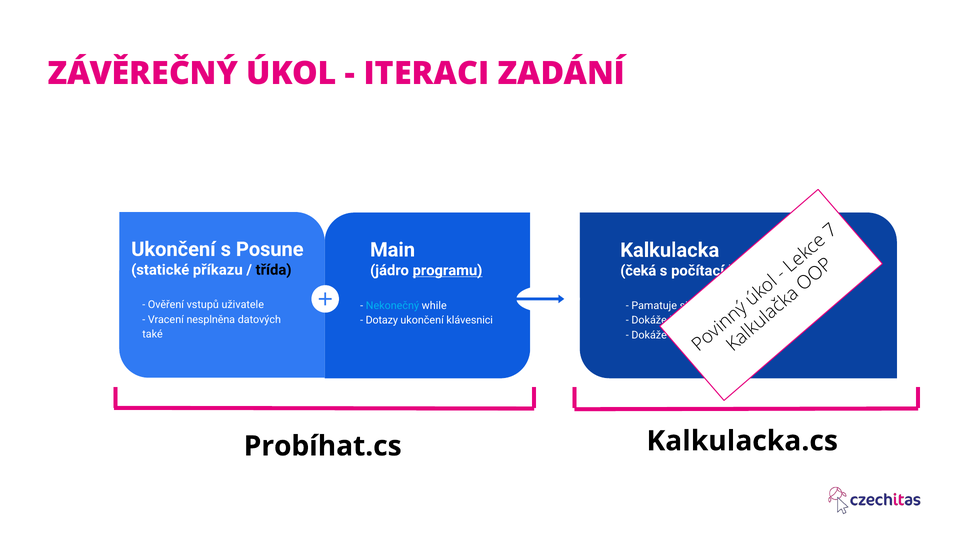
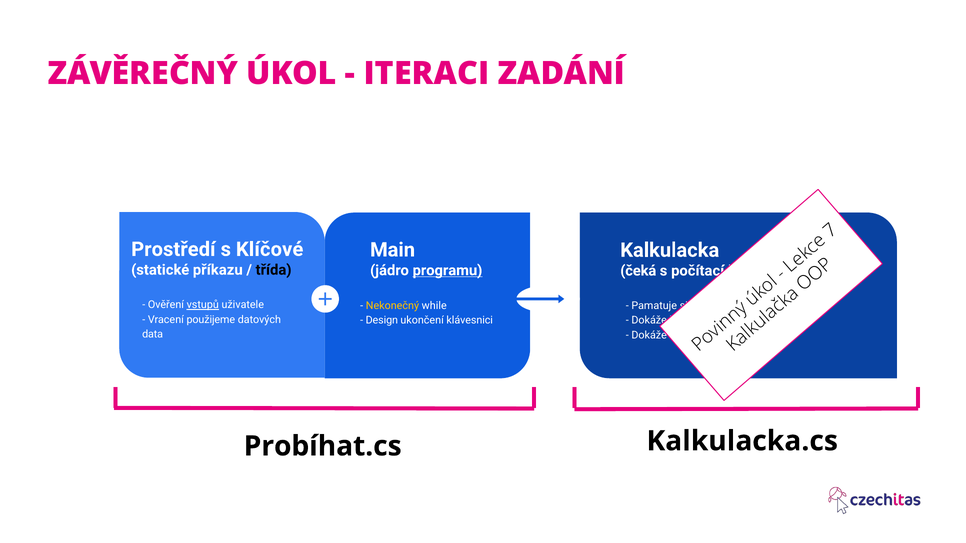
Ukončení at (173, 249): Ukončení -> Prostředí
Posune: Posune -> Klíčové
vstupů underline: none -> present
Nekonečný colour: light blue -> yellow
nesplněna: nesplněna -> použijeme
Dotazy: Dotazy -> Design
také: také -> data
